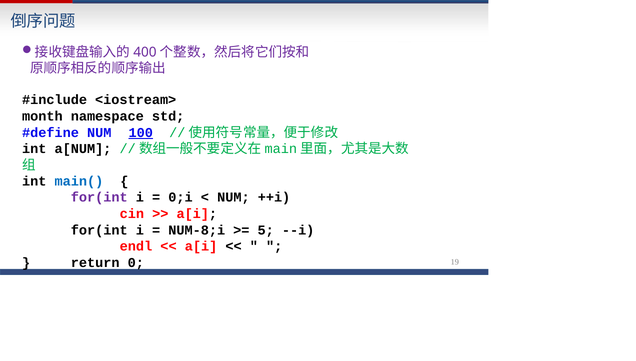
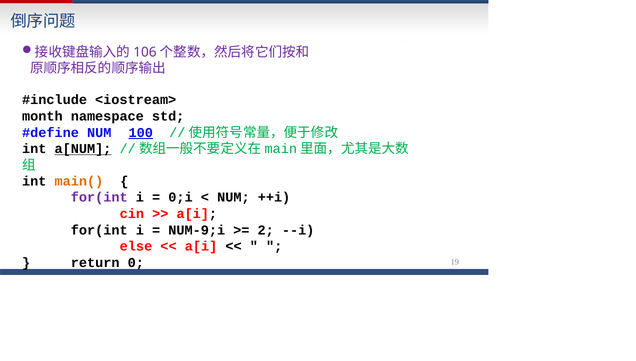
400: 400 -> 106
a[NUM underline: none -> present
main( colour: blue -> orange
NUM-8;i: NUM-8;i -> NUM-9;i
5: 5 -> 2
endl: endl -> else
